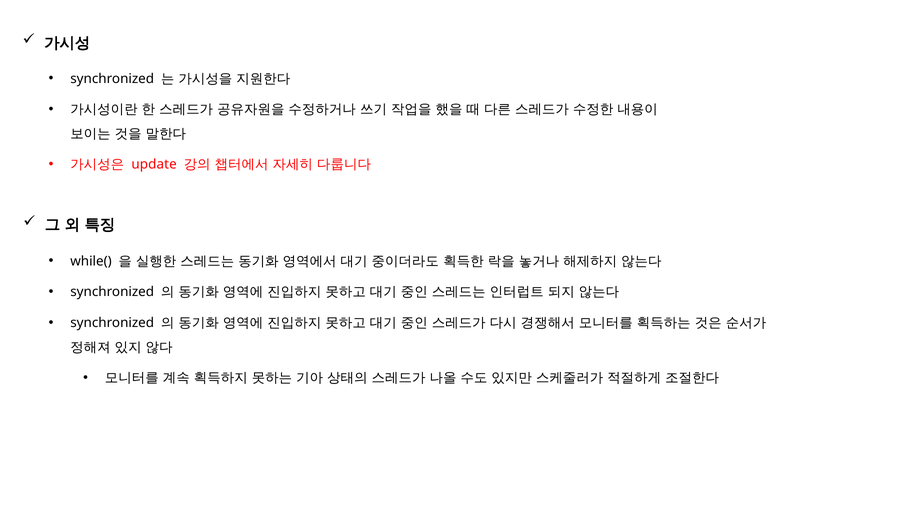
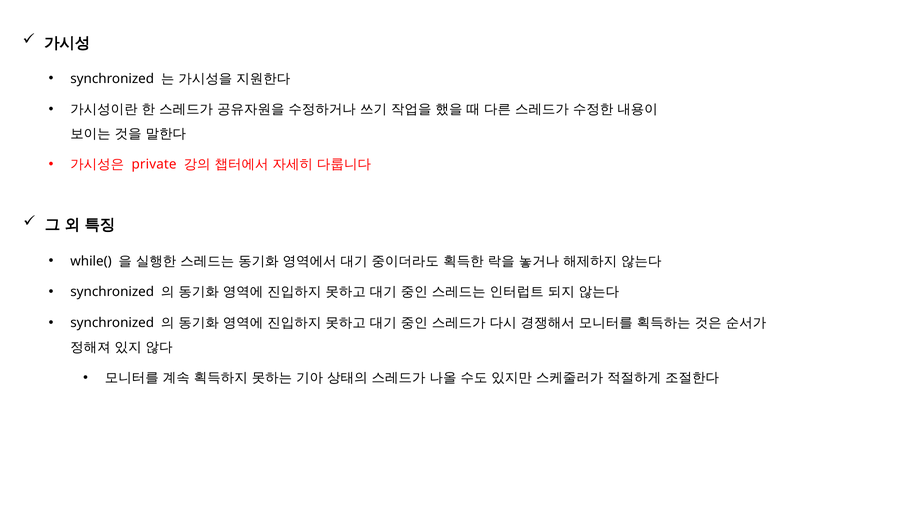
update: update -> private
